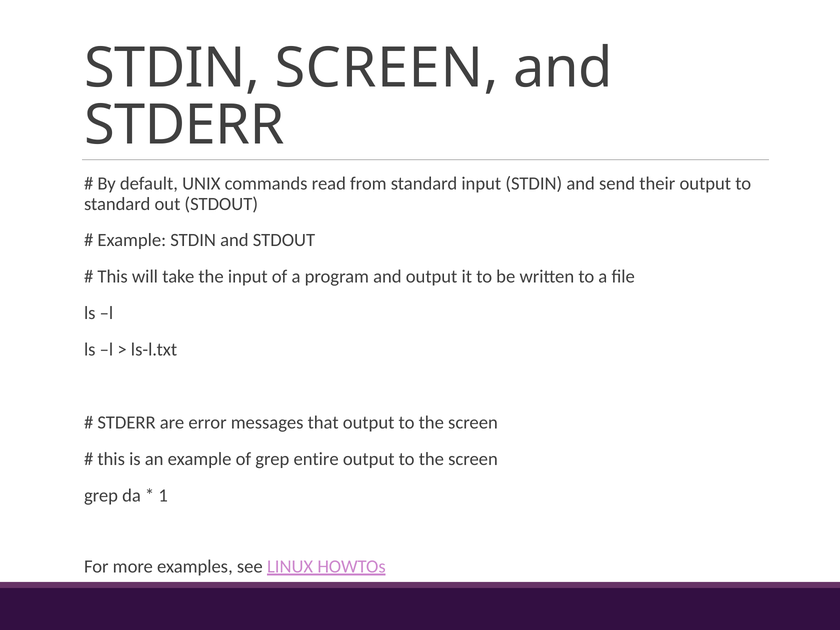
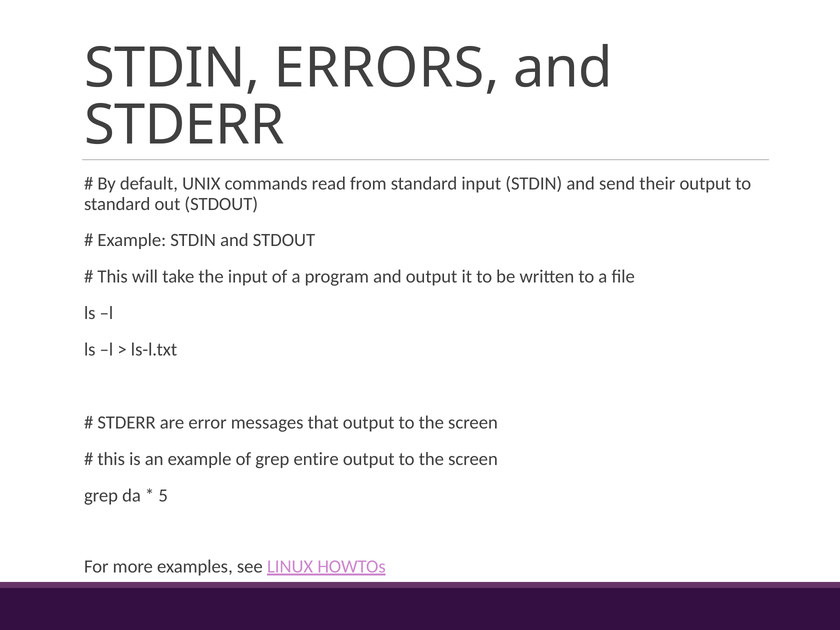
STDIN SCREEN: SCREEN -> ERRORS
1: 1 -> 5
